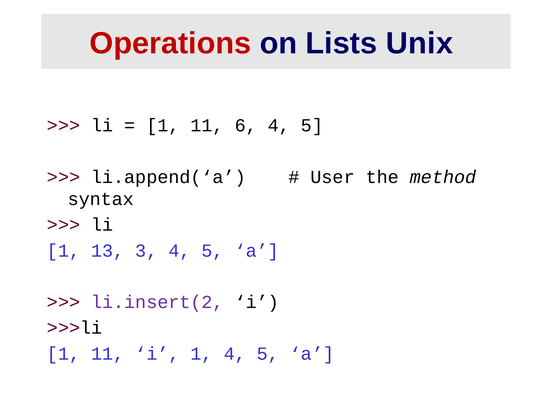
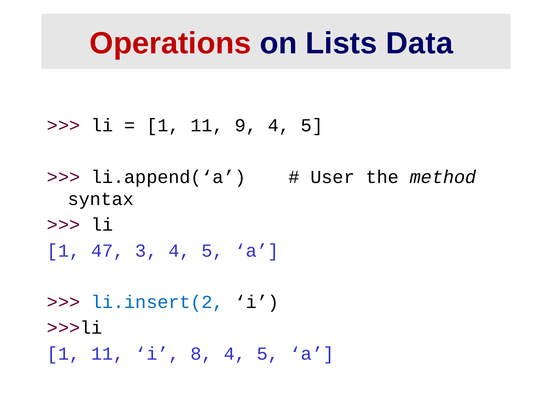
Unix: Unix -> Data
6: 6 -> 9
13: 13 -> 47
li.insert(2 colour: purple -> blue
i 1: 1 -> 8
